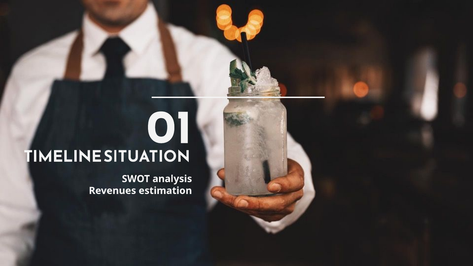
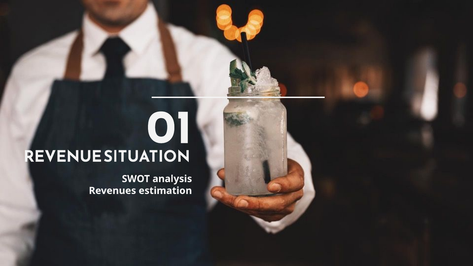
TIMELINE: TIMELINE -> REVENUE
